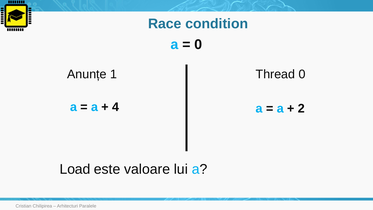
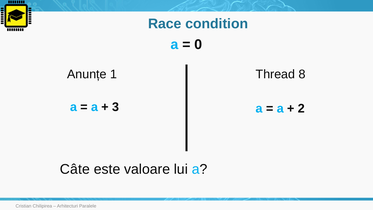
Thread 0: 0 -> 8
4: 4 -> 3
Load: Load -> Câte
